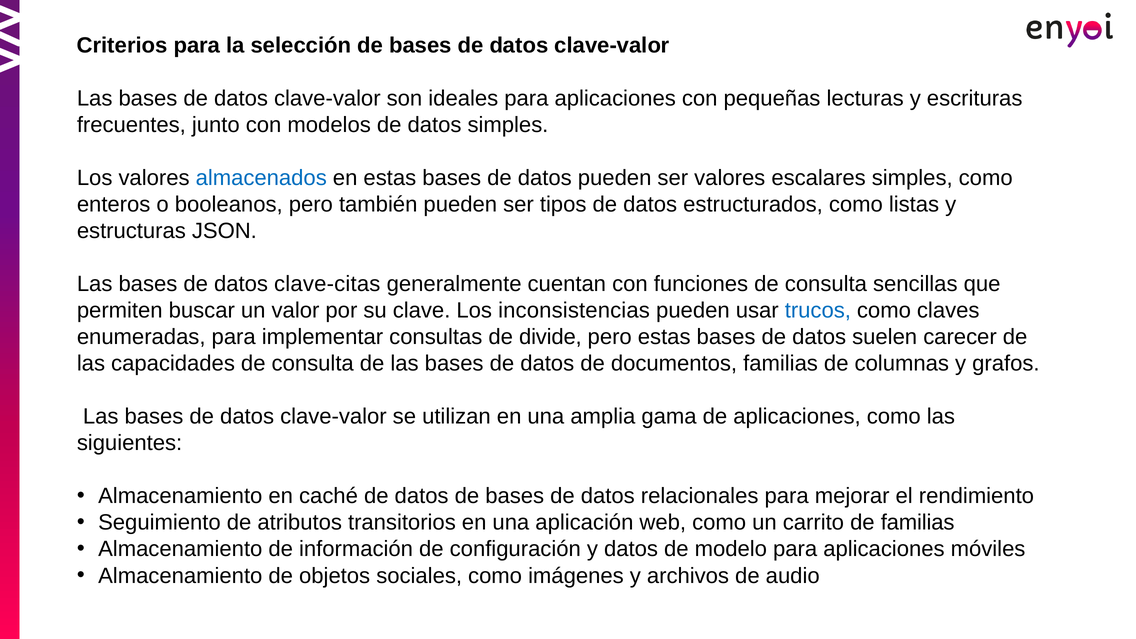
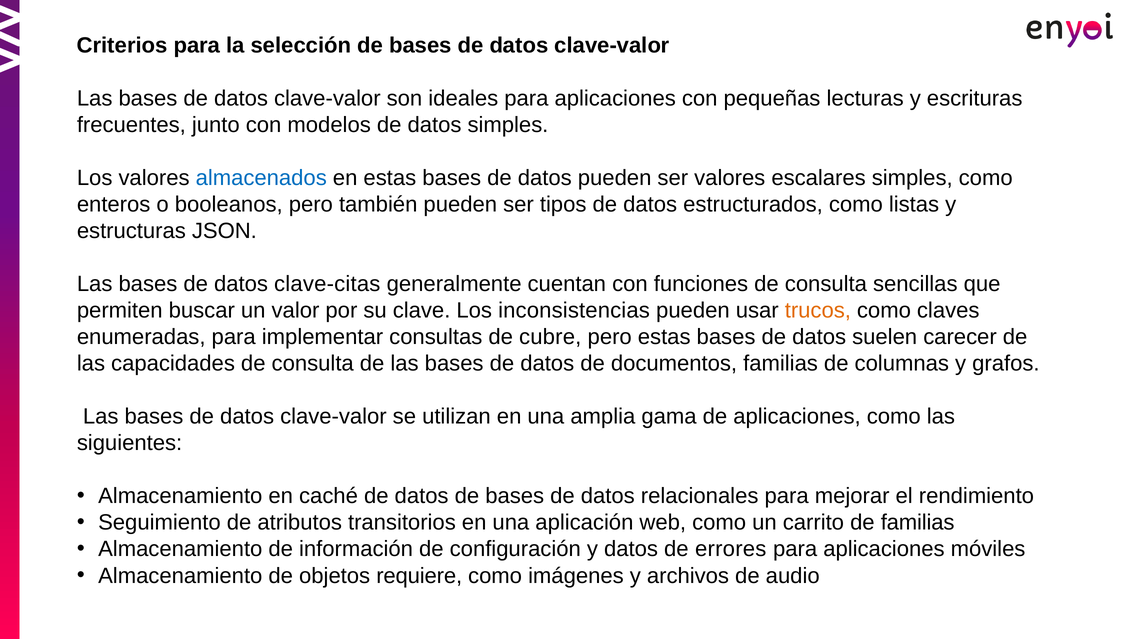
trucos colour: blue -> orange
divide: divide -> cubre
modelo: modelo -> errores
sociales: sociales -> requiere
